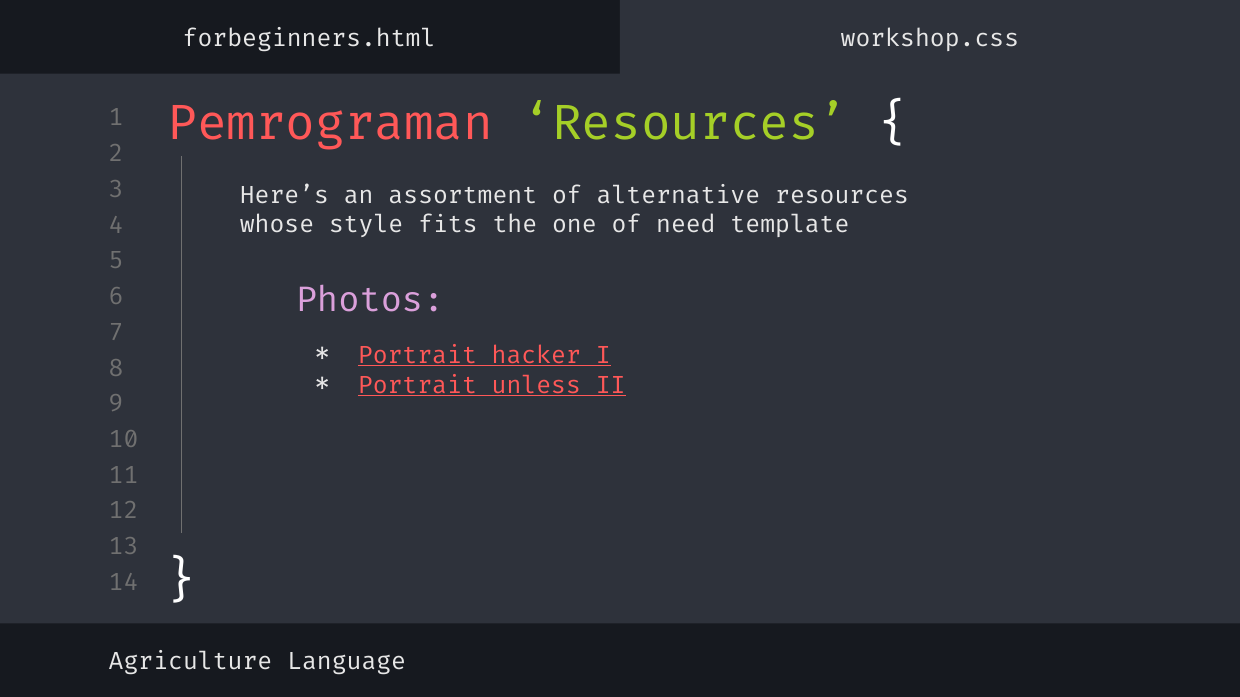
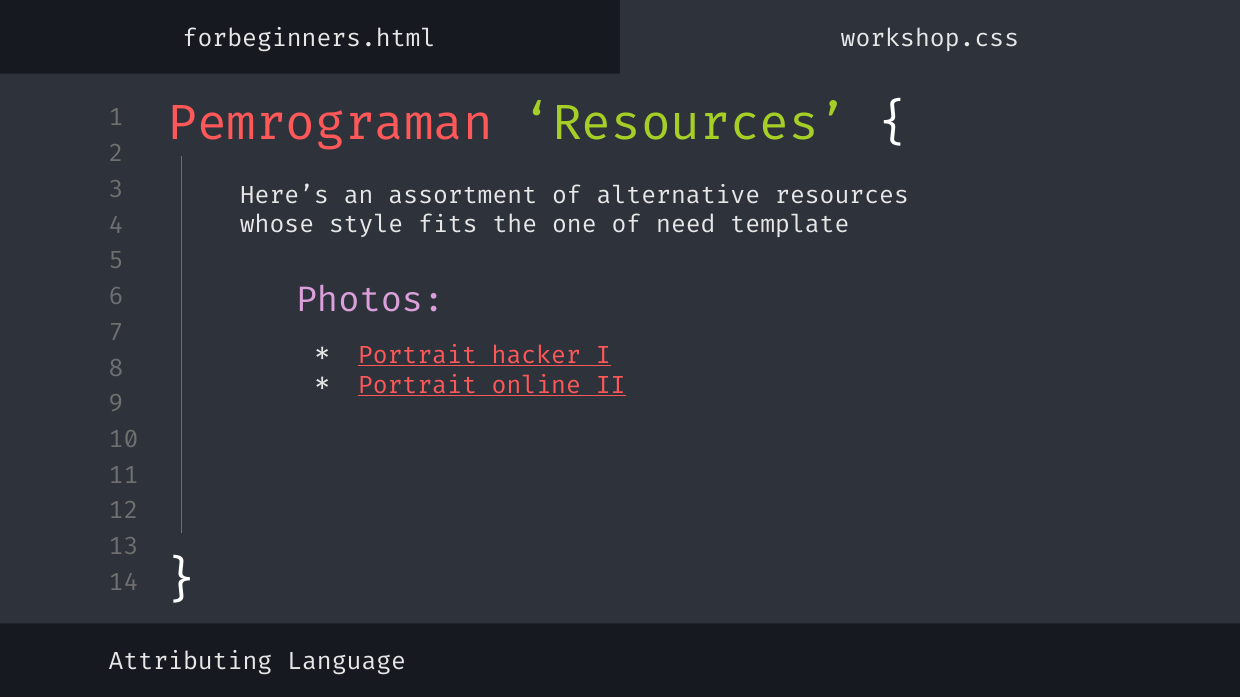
unless: unless -> online
Agriculture: Agriculture -> Attributing
